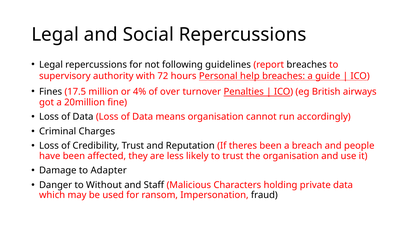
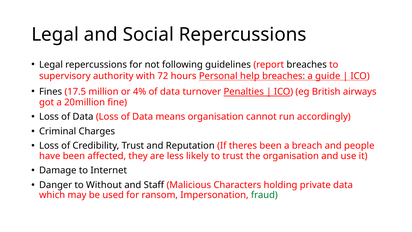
4% of over: over -> data
Adapter: Adapter -> Internet
fraud colour: black -> green
